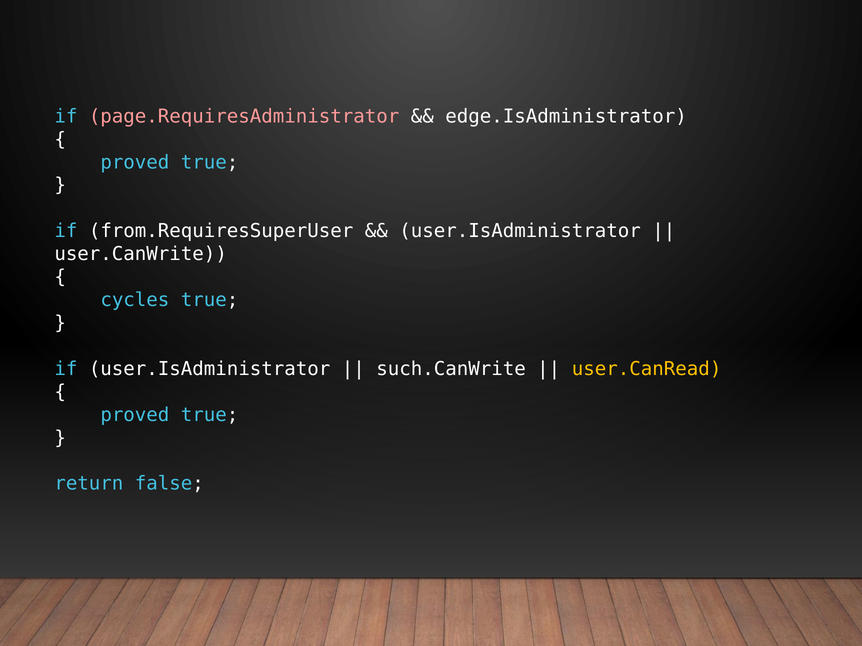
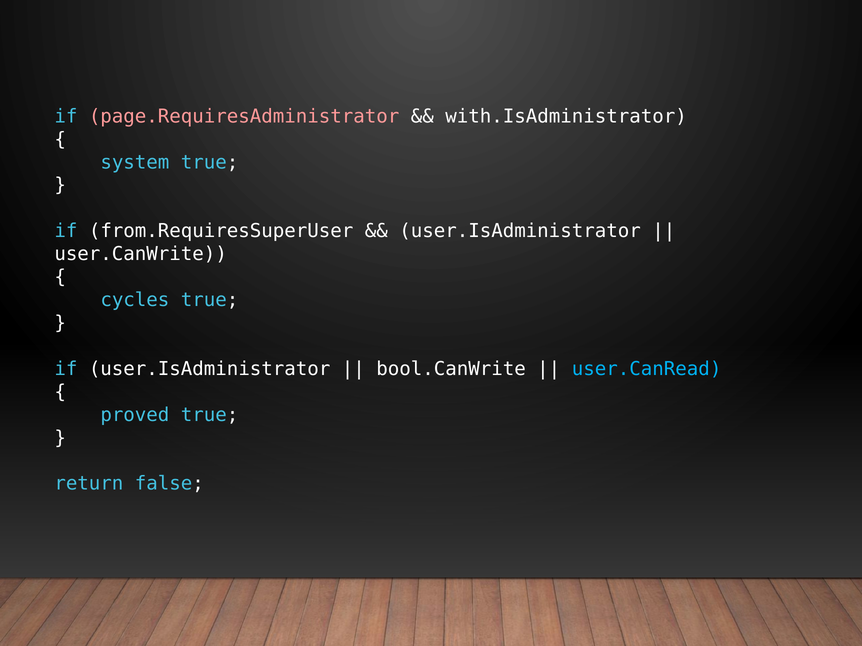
edge.IsAdministrator: edge.IsAdministrator -> with.IsAdministrator
proved at (135, 162): proved -> system
such.CanWrite: such.CanWrite -> bool.CanWrite
user.CanRead colour: yellow -> light blue
